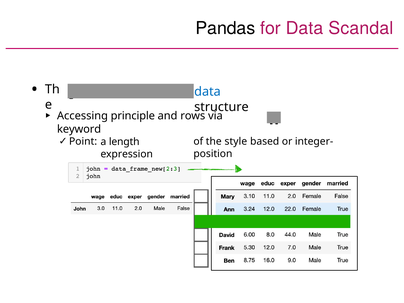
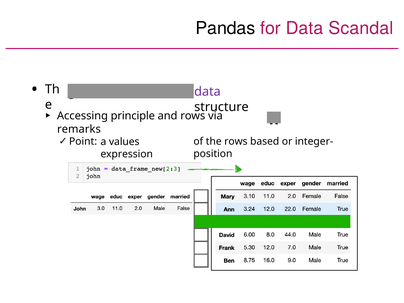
data at (207, 92) colour: blue -> purple
keyword: keyword -> remarks
length: length -> values
the style: style -> rows
